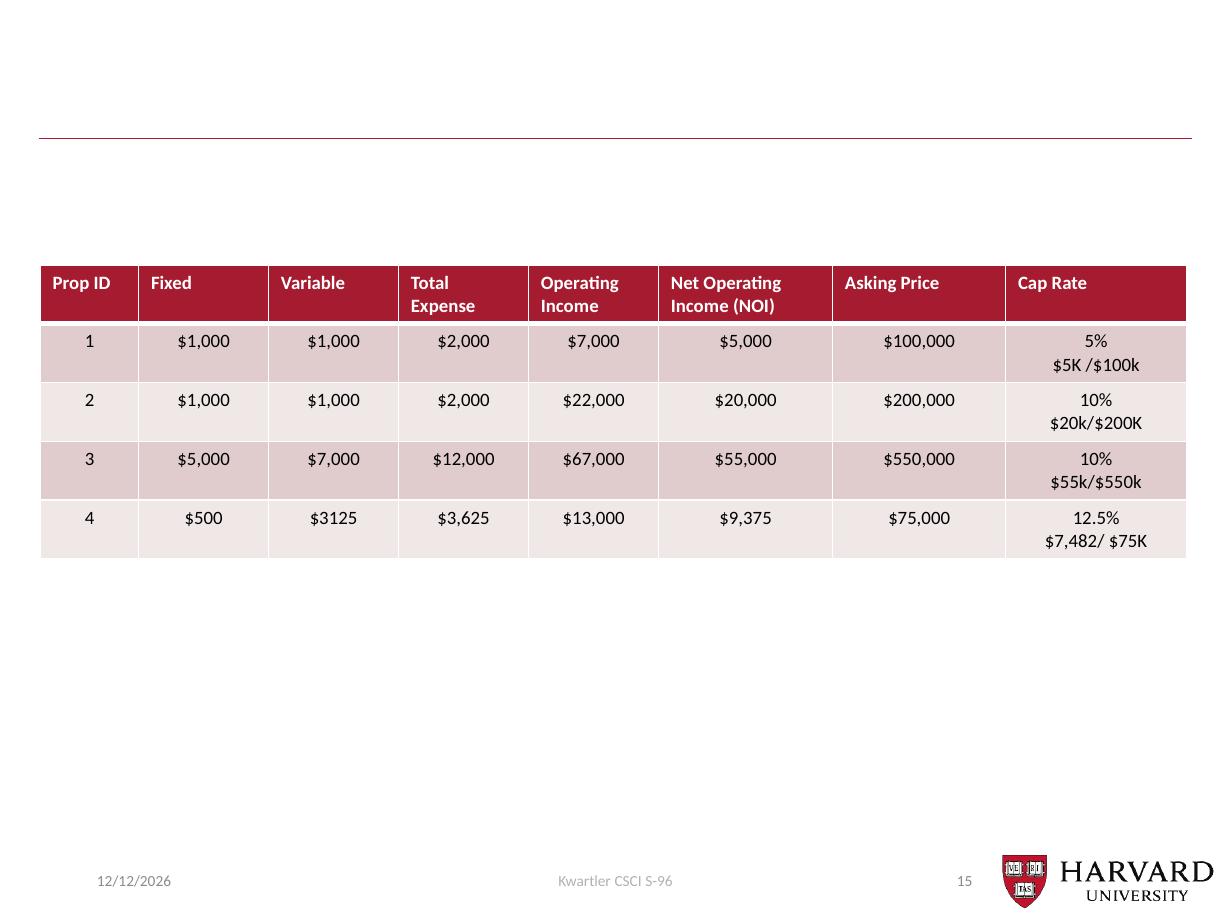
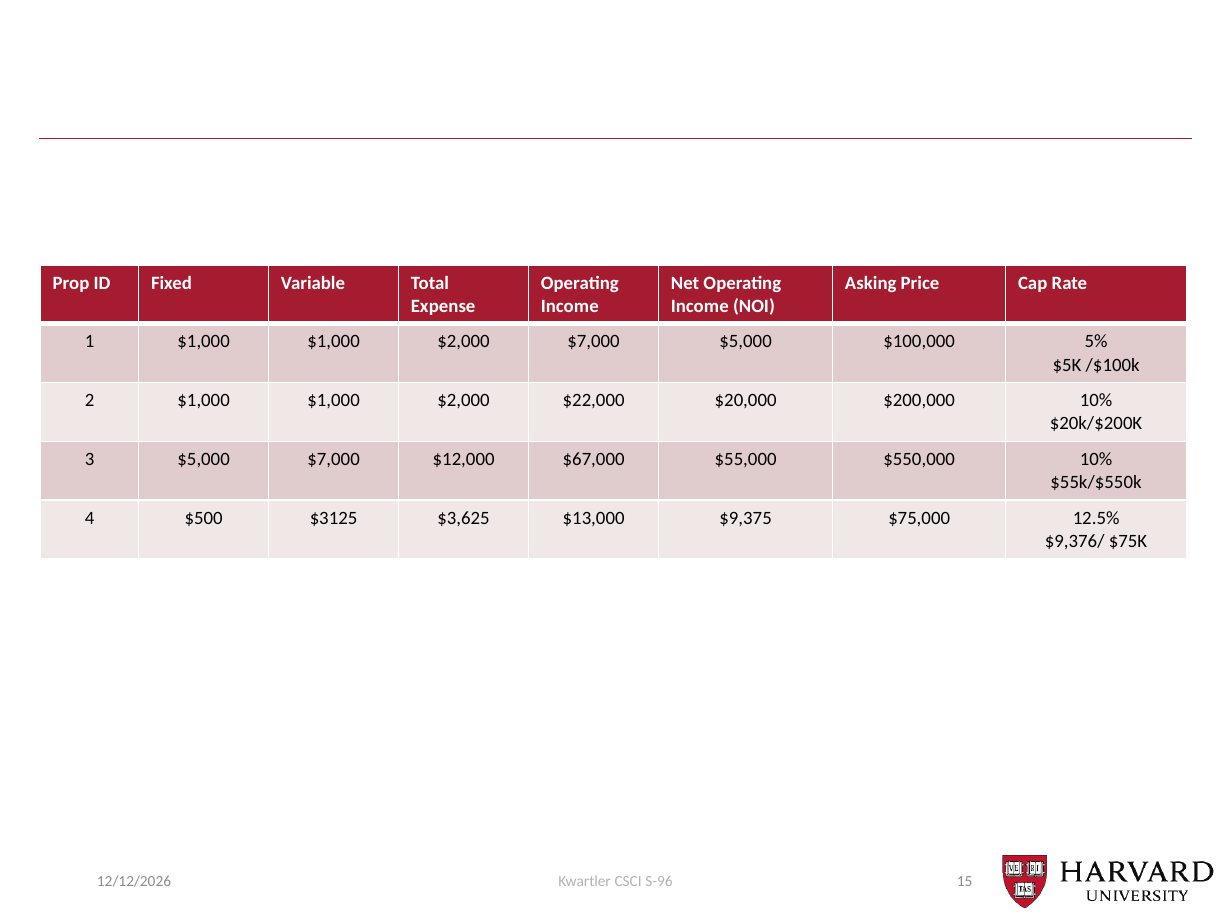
$7,482/: $7,482/ -> $9,376/
